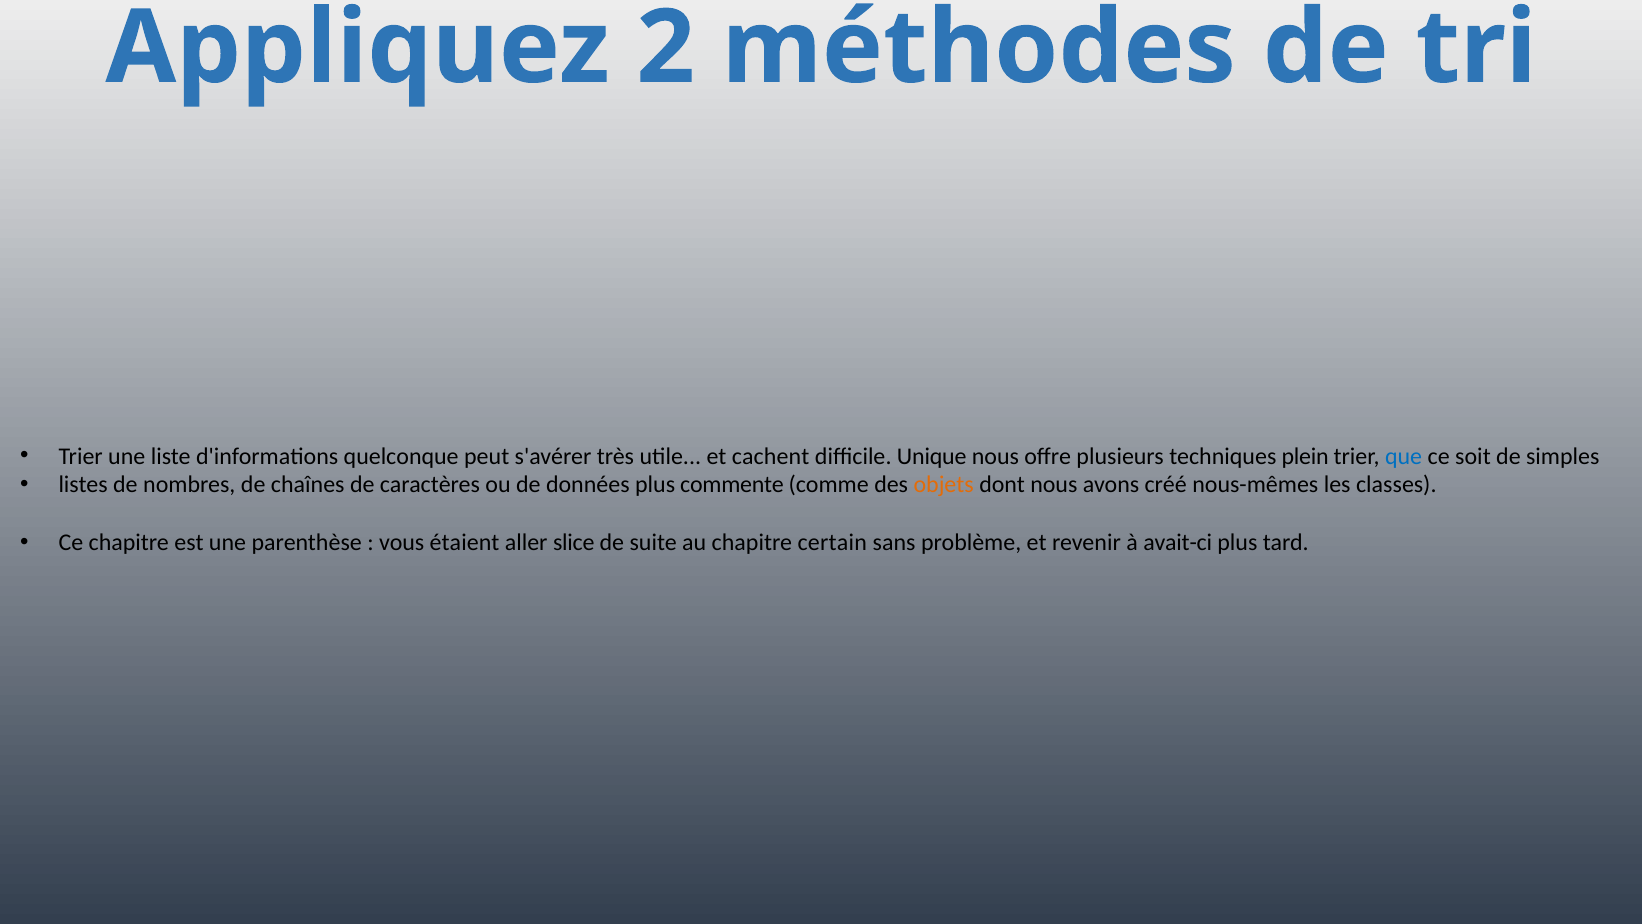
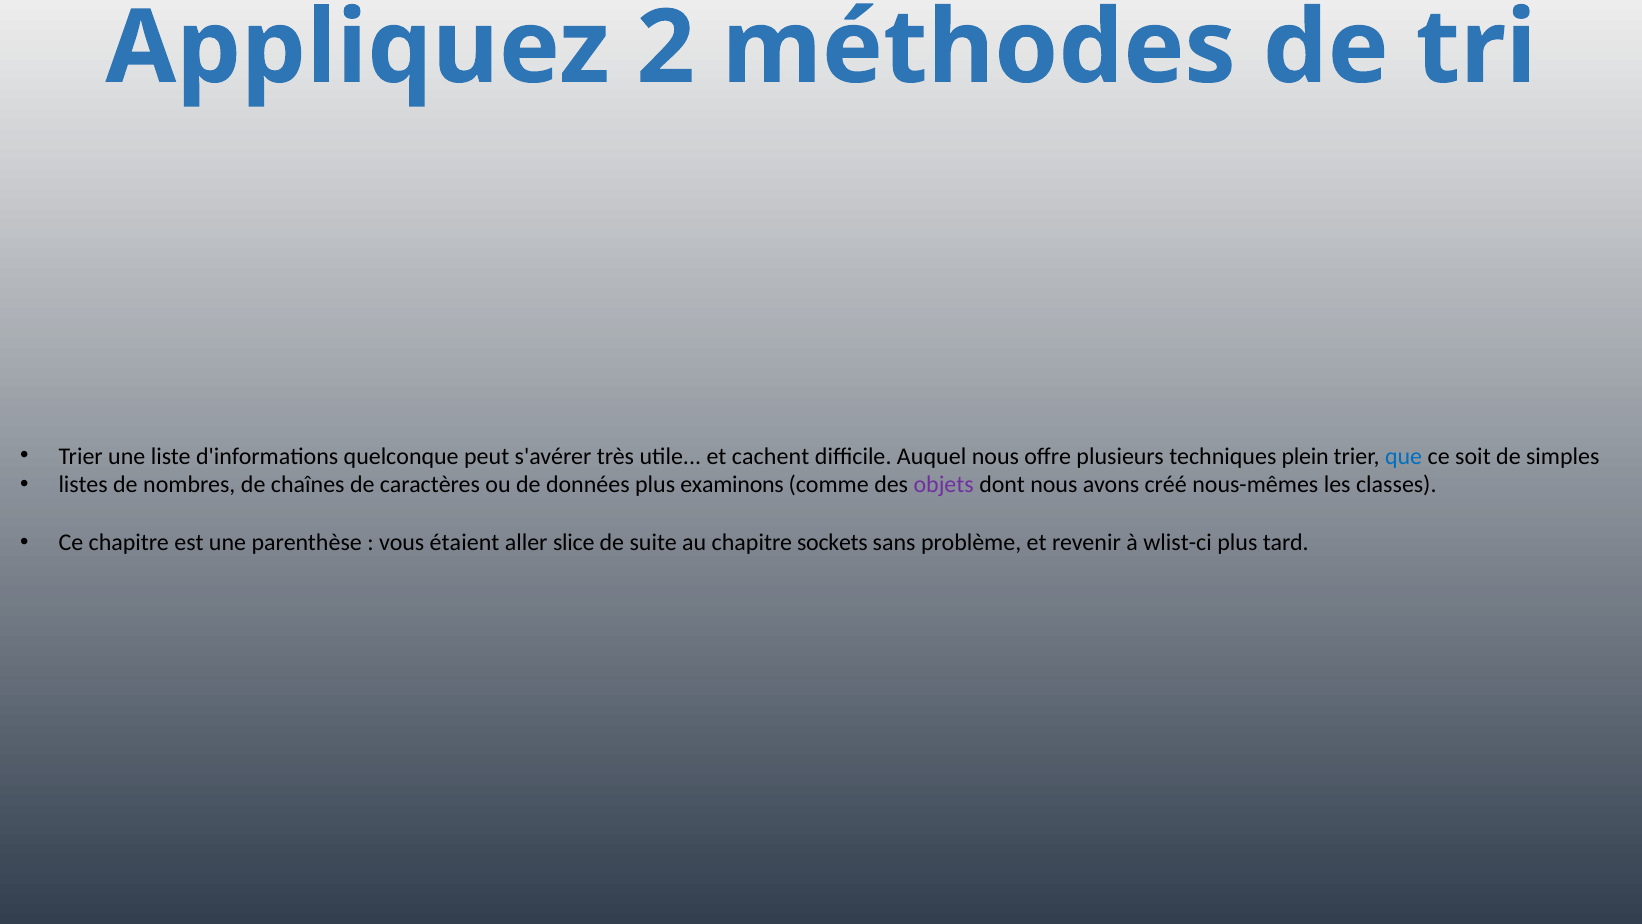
Unique: Unique -> Auquel
commente: commente -> examinons
objets colour: orange -> purple
certain: certain -> sockets
avait-ci: avait-ci -> wlist-ci
